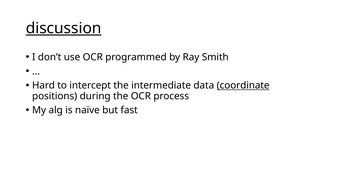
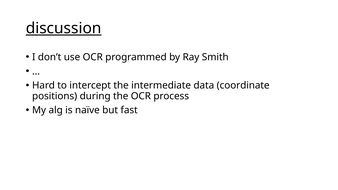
coordinate underline: present -> none
